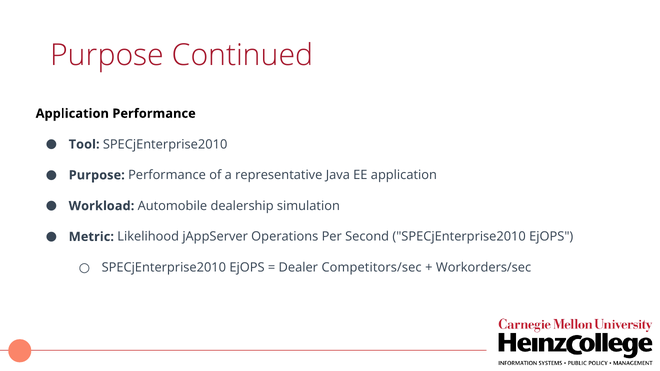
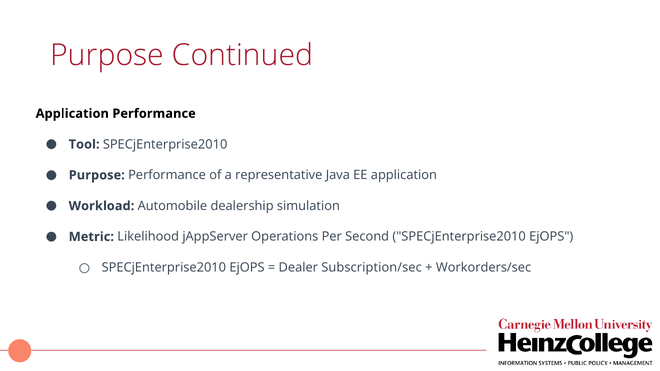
Competitors/sec: Competitors/sec -> Subscription/sec
